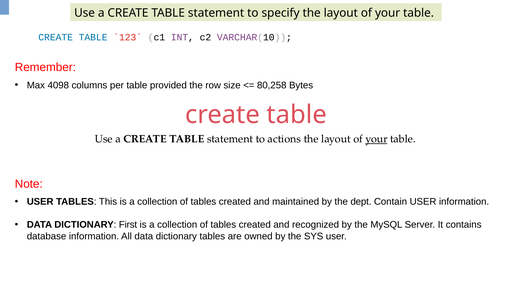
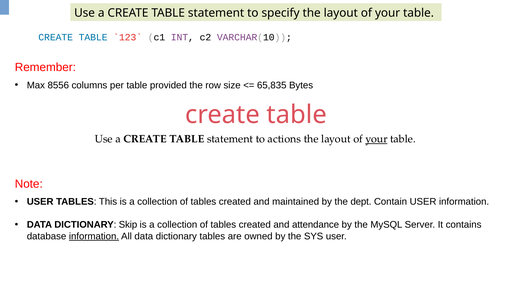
4098: 4098 -> 8556
80,258: 80,258 -> 65,835
First: First -> Skip
recognized: recognized -> attendance
information at (94, 236) underline: none -> present
